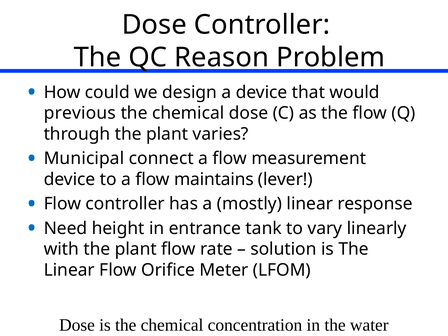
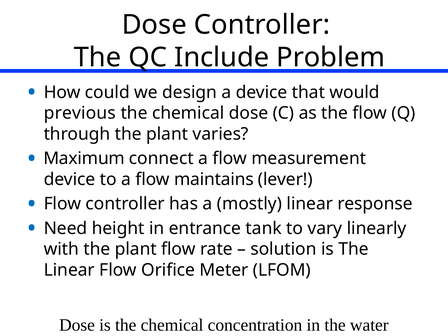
Reason: Reason -> Include
Municipal: Municipal -> Maximum
